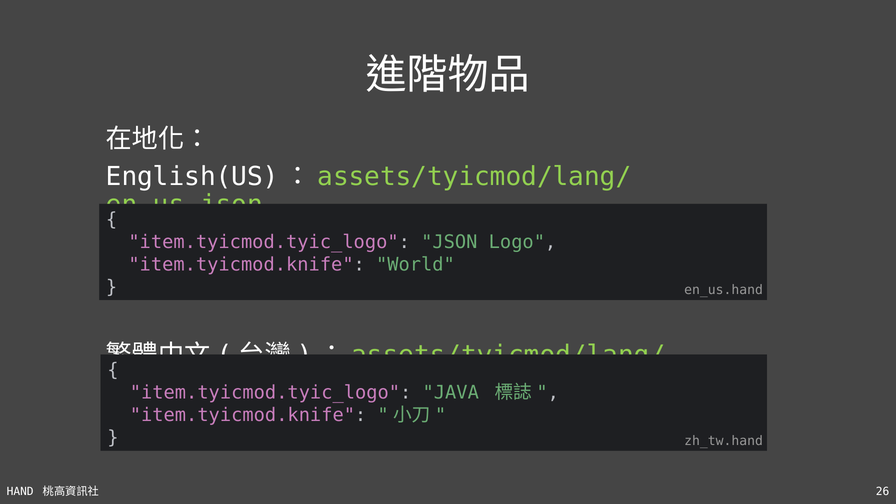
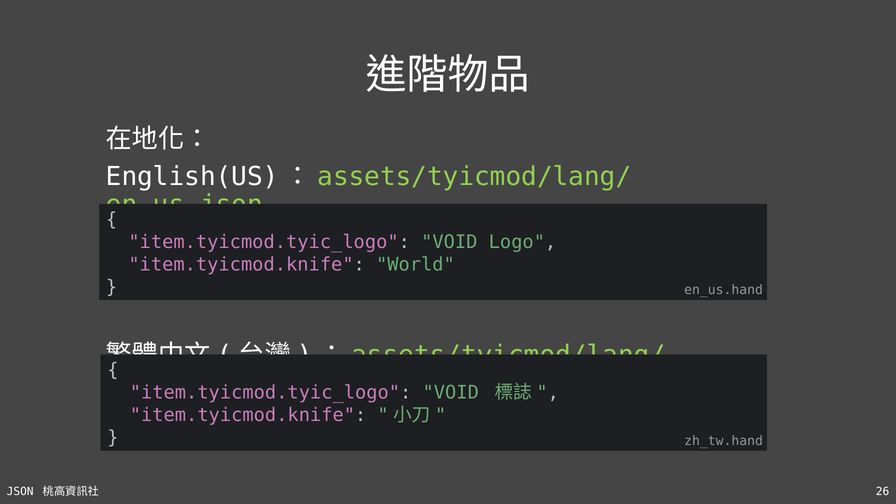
JSON at (449, 242): JSON -> VOID
JAVA at (451, 393): JAVA -> VOID
HAND: HAND -> JSON
